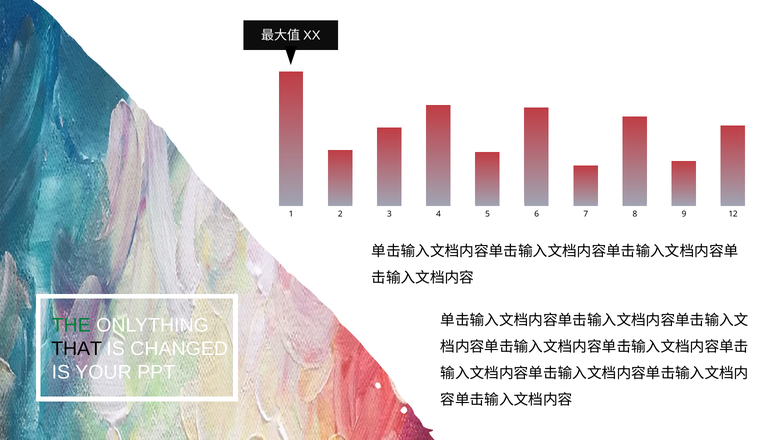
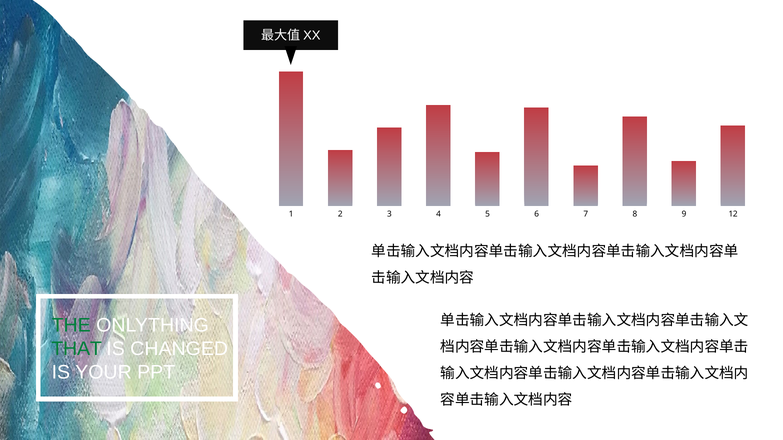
THAT colour: black -> green
